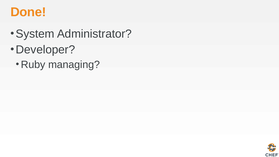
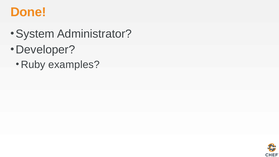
managing: managing -> examples
